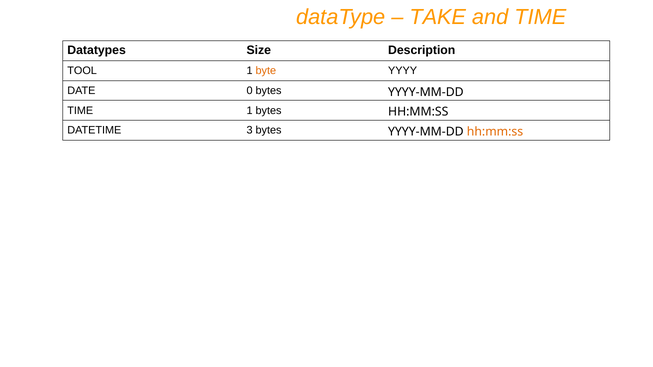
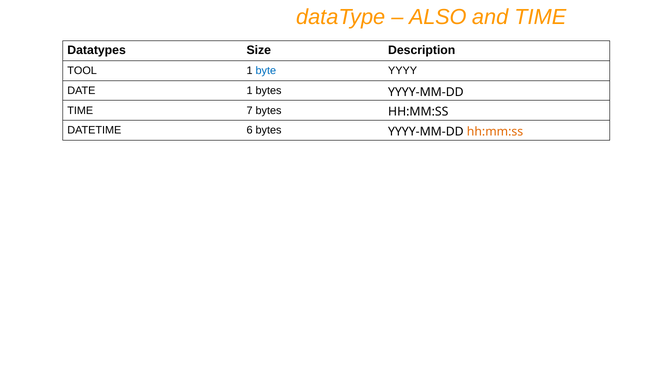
TAKE: TAKE -> ALSO
byte colour: orange -> blue
DATE 0: 0 -> 1
TIME 1: 1 -> 7
3: 3 -> 6
